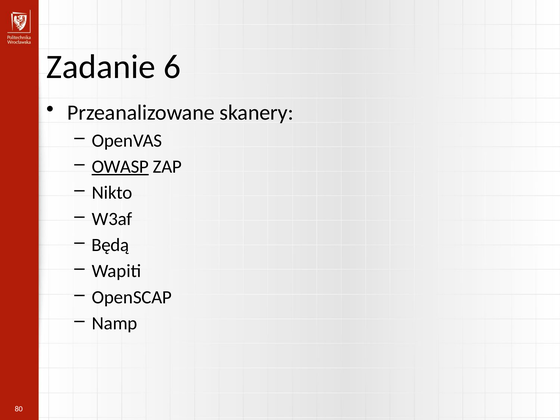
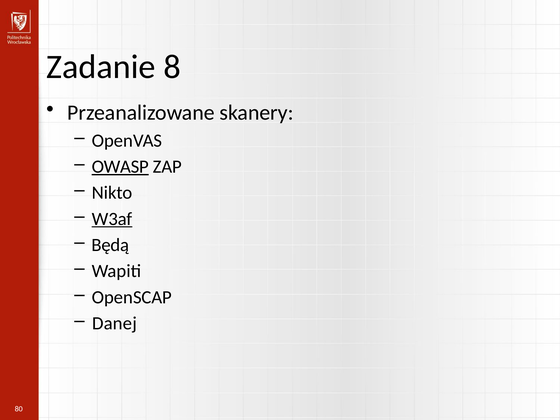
6: 6 -> 8
W3af underline: none -> present
Namp: Namp -> Danej
